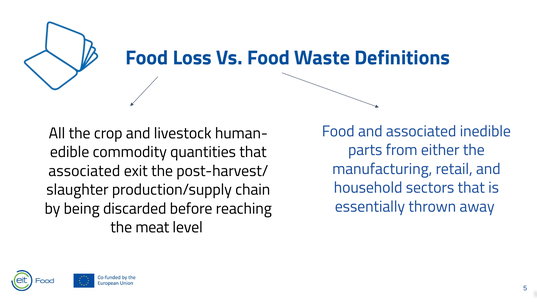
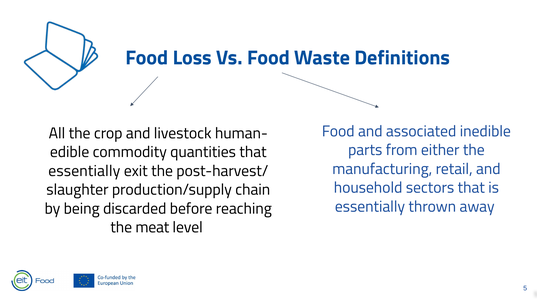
associated at (84, 171): associated -> essentially
